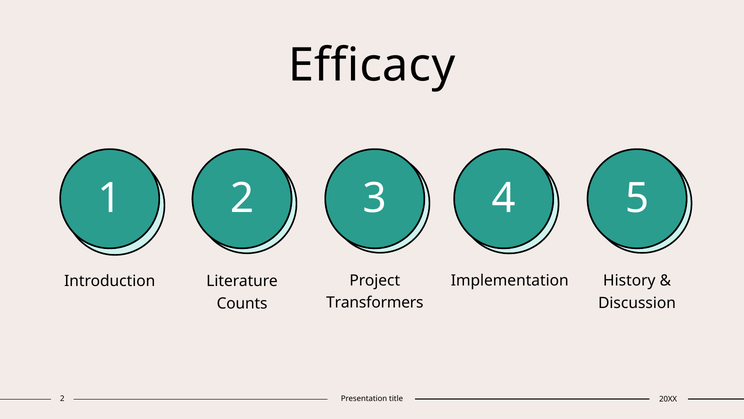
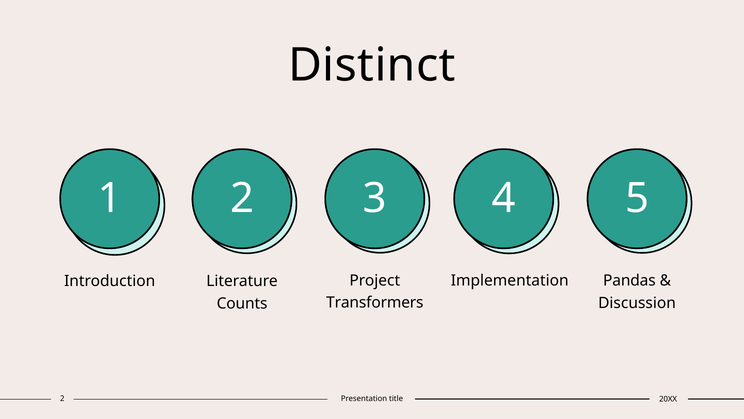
Efficacy: Efficacy -> Distinct
History: History -> Pandas
